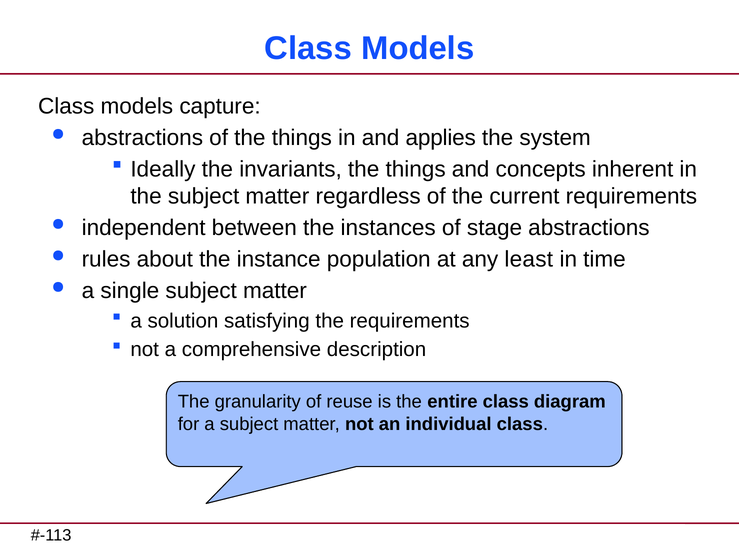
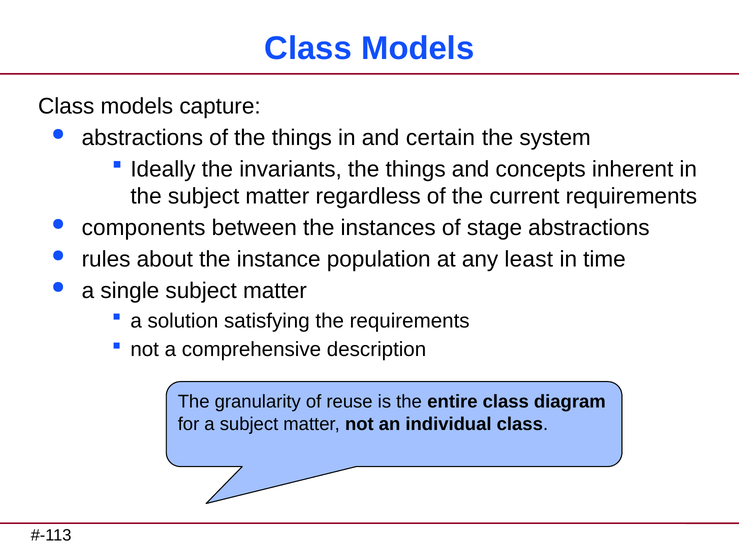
applies: applies -> certain
independent: independent -> components
